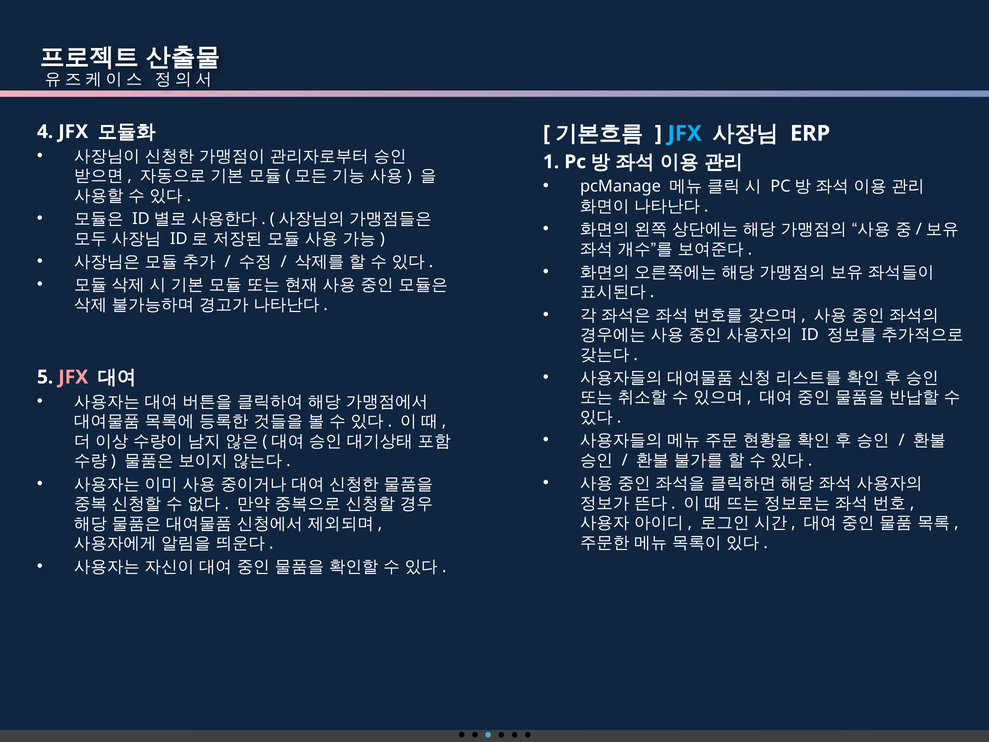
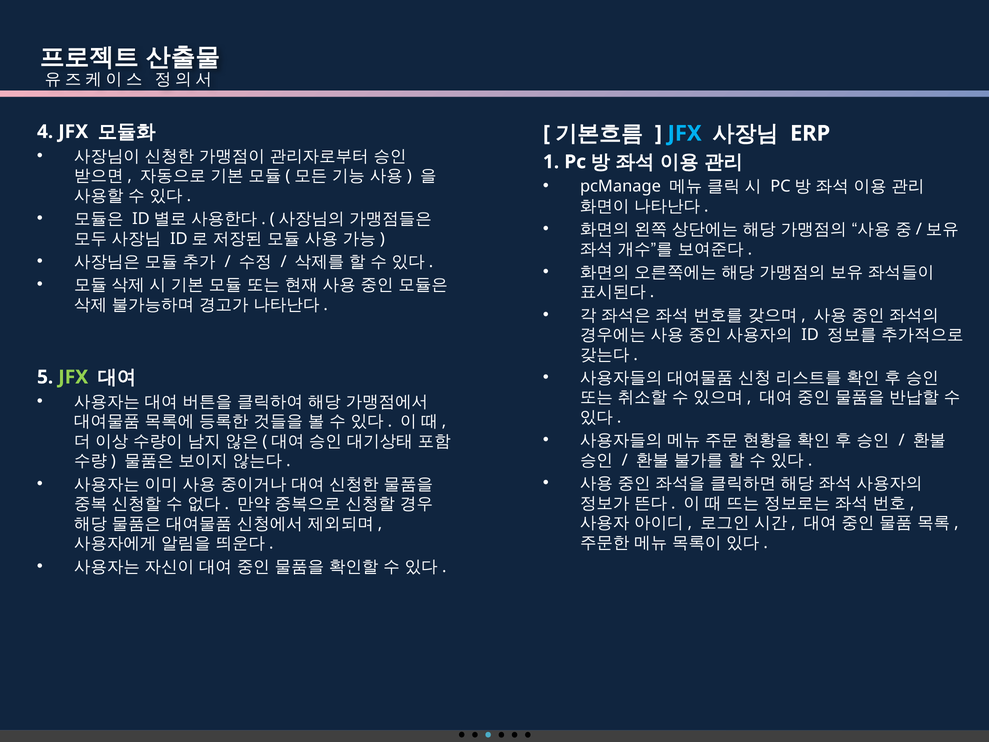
JFX at (73, 377) colour: pink -> light green
